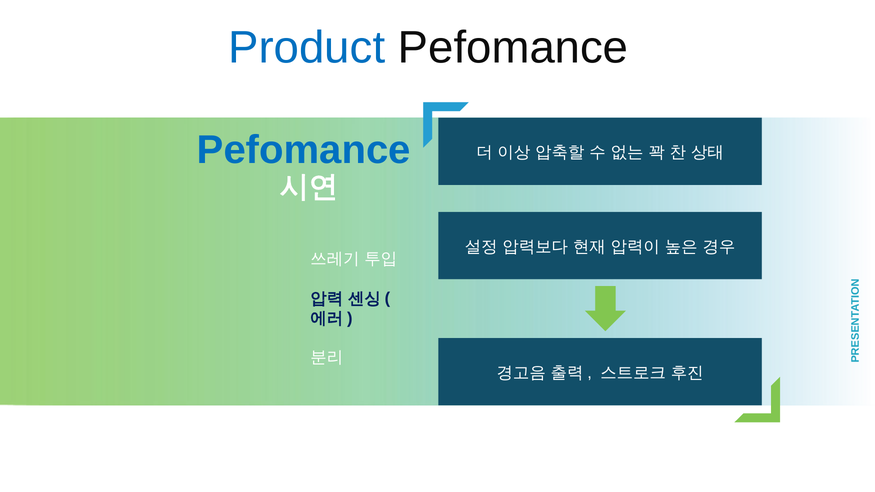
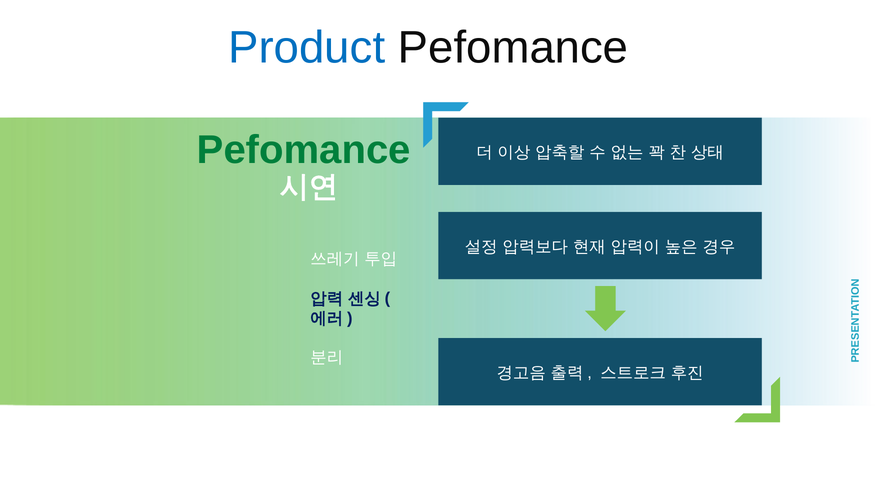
Pefomance at (304, 150) colour: blue -> green
